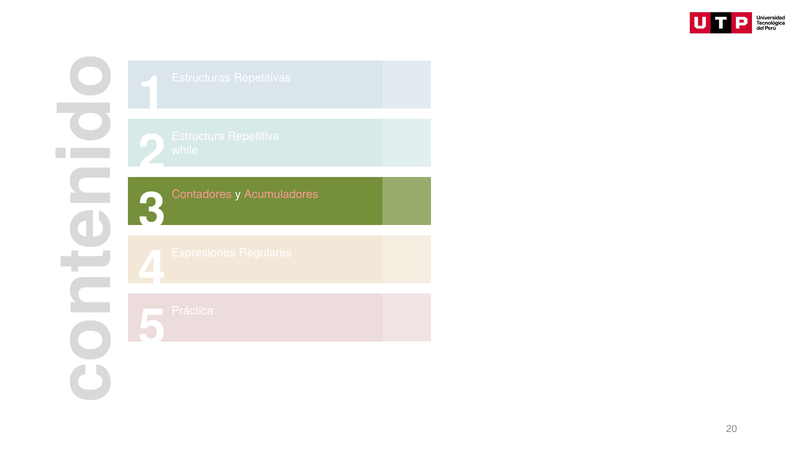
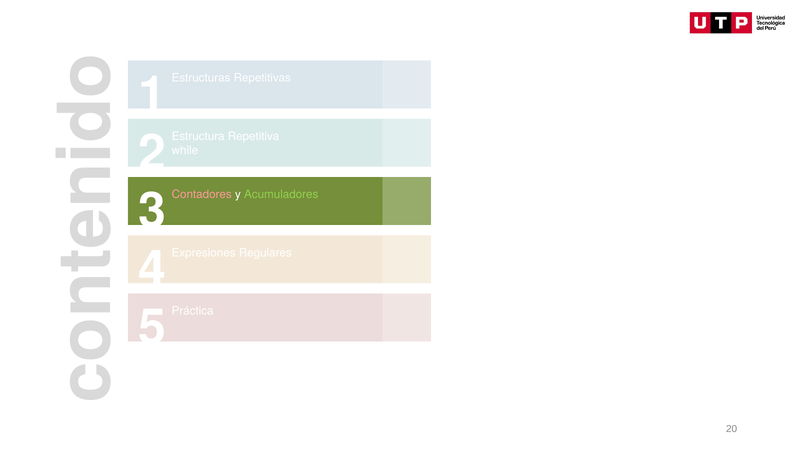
Acumuladores colour: pink -> light green
